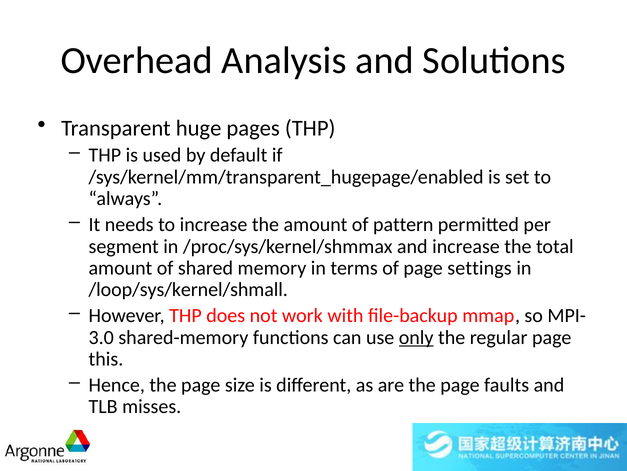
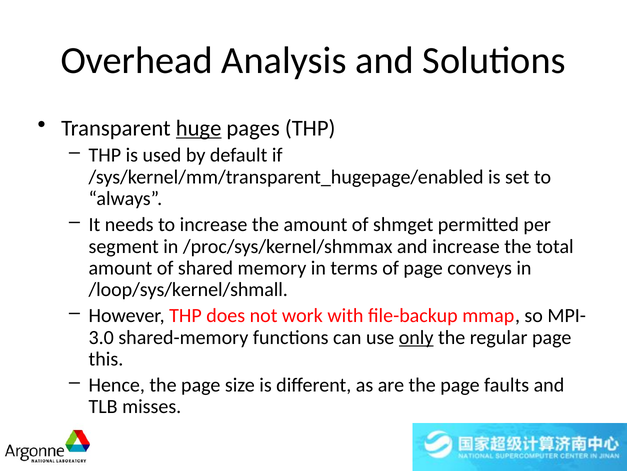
huge underline: none -> present
pattern: pattern -> shmget
settings: settings -> conveys
